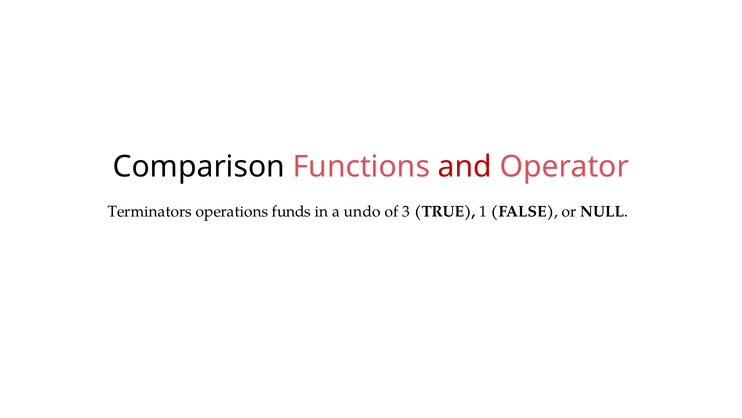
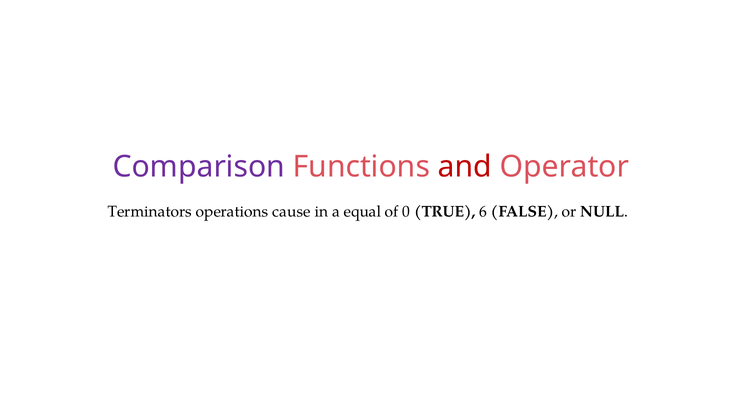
Comparison colour: black -> purple
funds: funds -> cause
undo: undo -> equal
3: 3 -> 0
1: 1 -> 6
